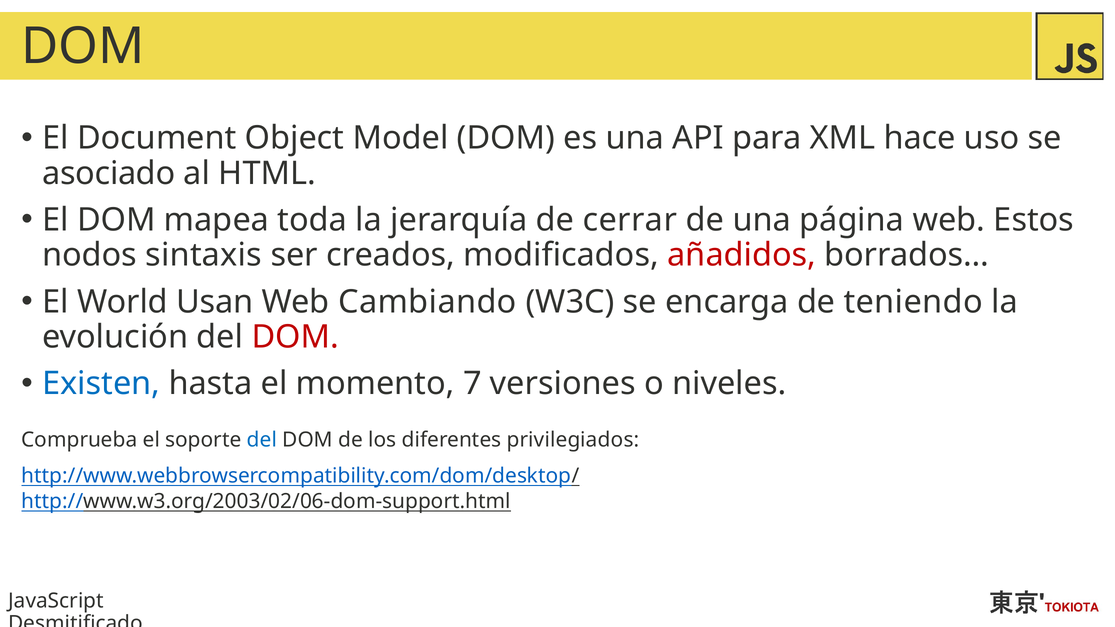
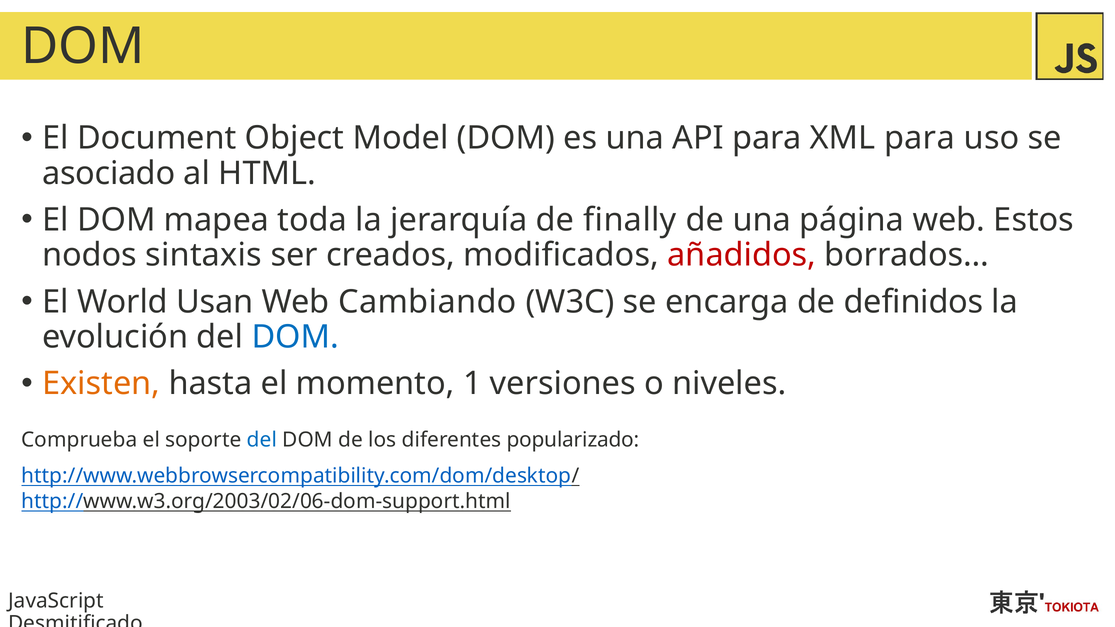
XML hace: hace -> para
cerrar: cerrar -> finally
teniendo: teniendo -> definidos
DOM at (295, 337) colour: red -> blue
Existen colour: blue -> orange
7: 7 -> 1
privilegiados: privilegiados -> popularizado
